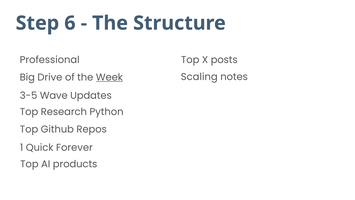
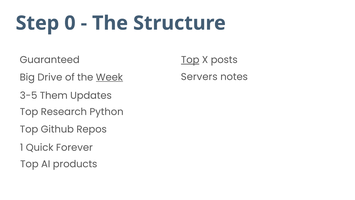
6: 6 -> 0
Professional: Professional -> Guaranteed
Top at (190, 60) underline: none -> present
Scaling: Scaling -> Servers
Wave: Wave -> Them
